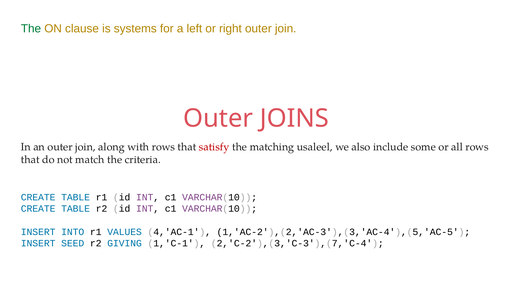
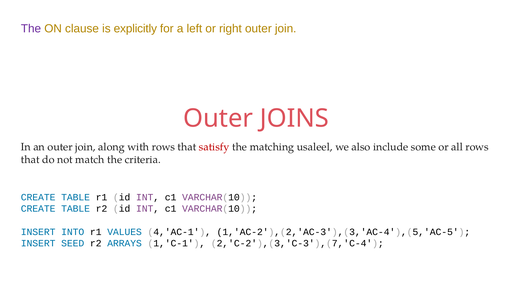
The at (31, 29) colour: green -> purple
systems: systems -> explicitly
GIVING: GIVING -> ARRAYS
